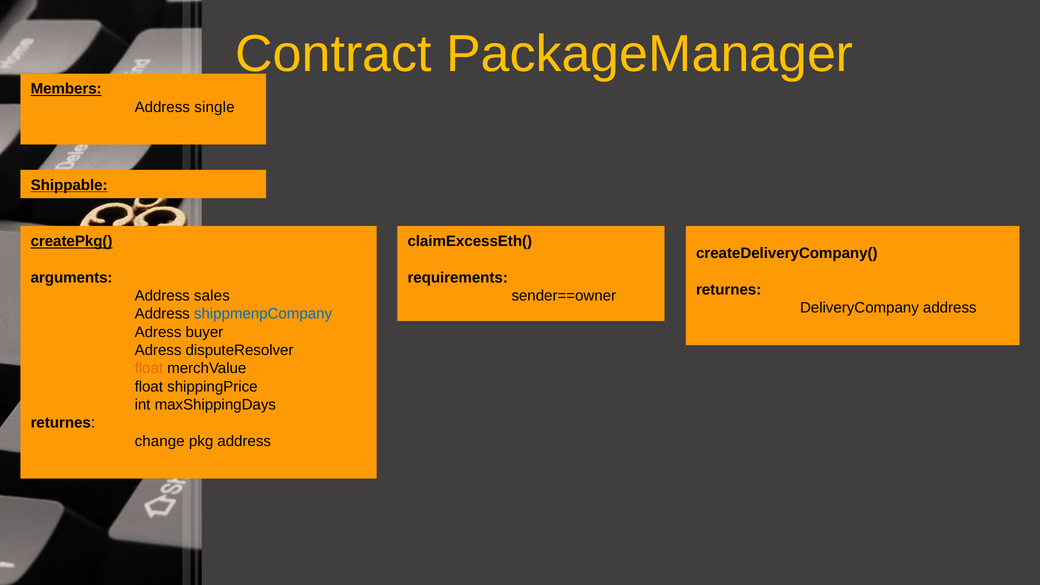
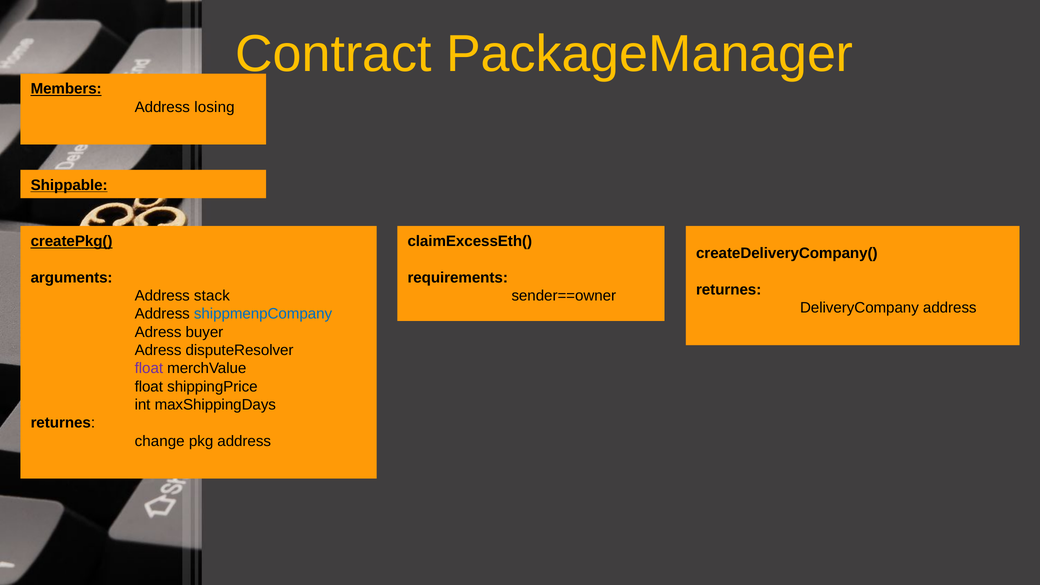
single: single -> losing
sales: sales -> stack
float at (149, 368) colour: orange -> purple
